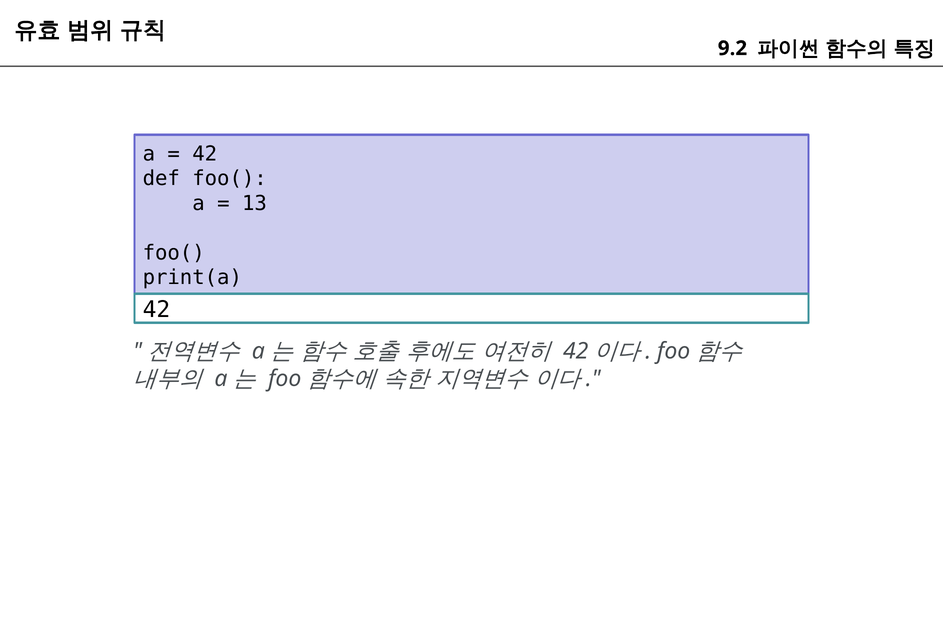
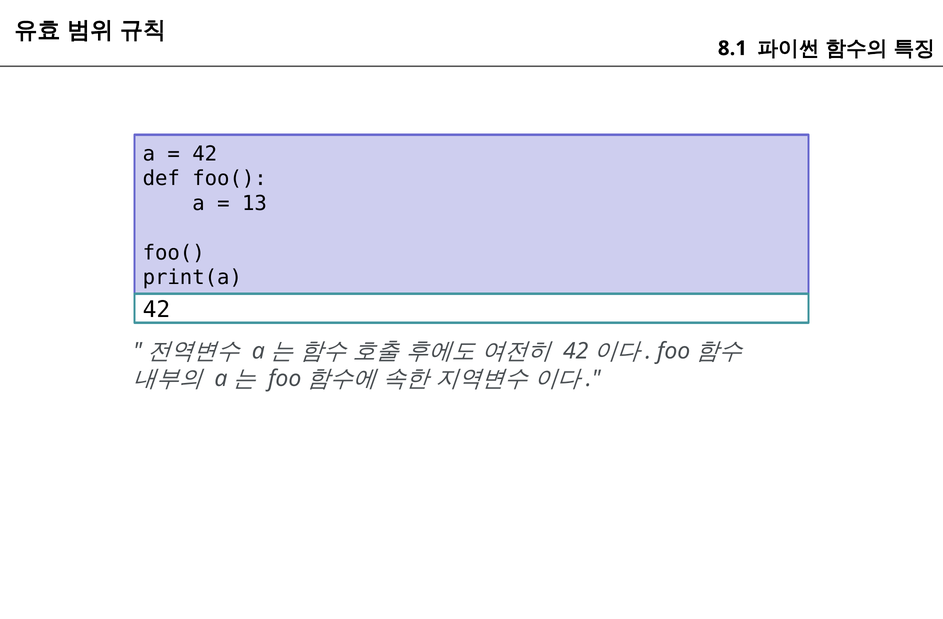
9.2: 9.2 -> 8.1
